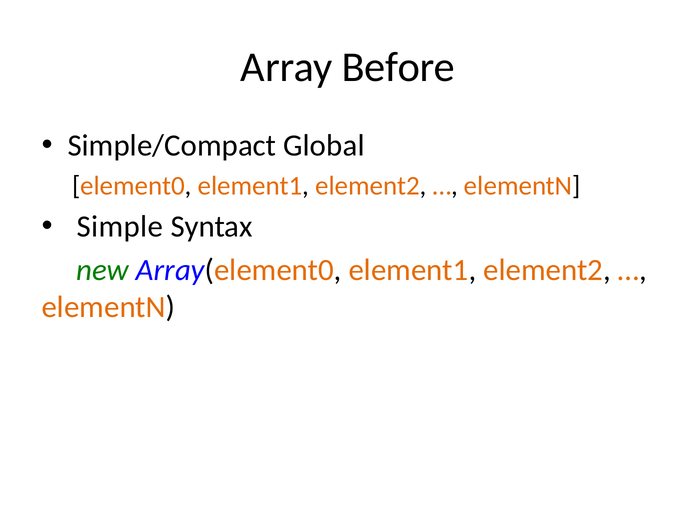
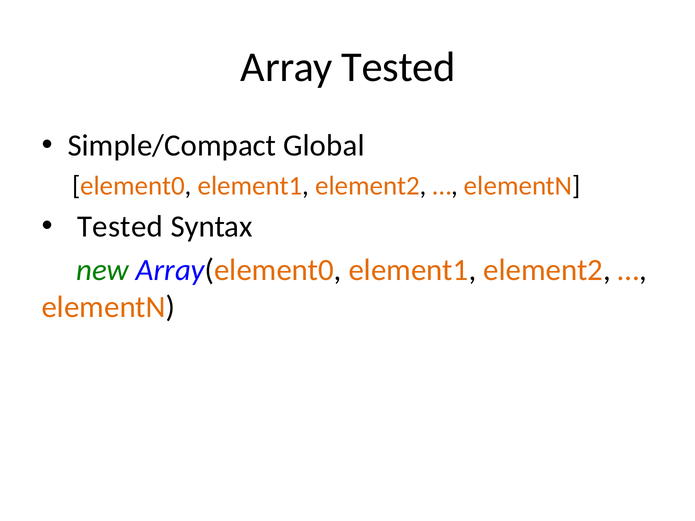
Array Before: Before -> Tested
Simple at (120, 227): Simple -> Tested
